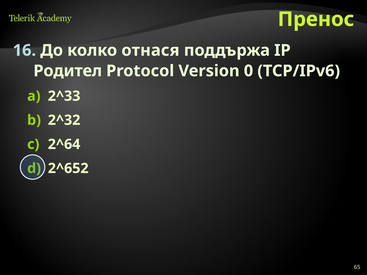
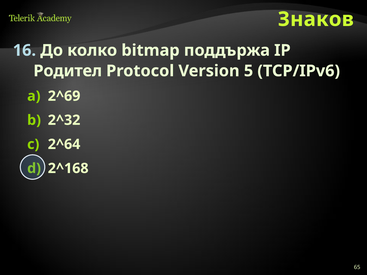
Пренос: Пренос -> Знаков
отнася: отнася -> bitmap
0: 0 -> 5
2^33: 2^33 -> 2^69
2^652: 2^652 -> 2^168
